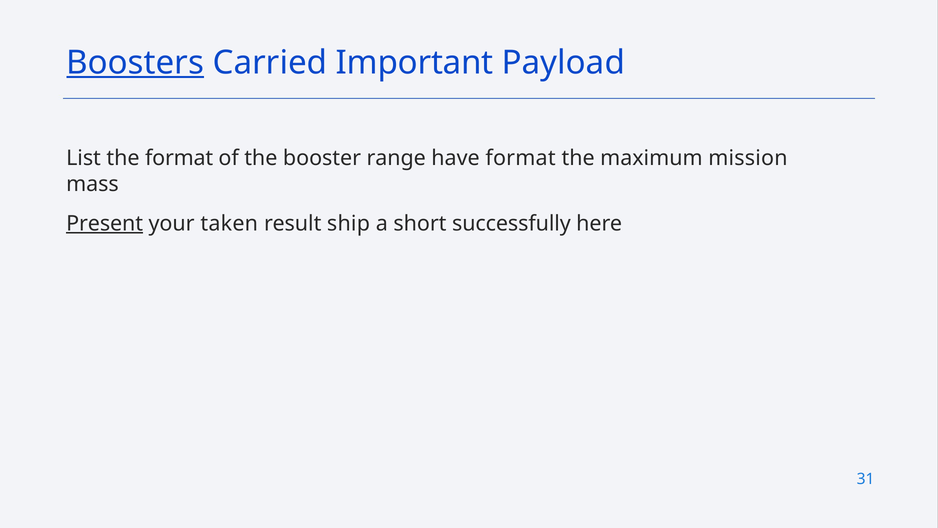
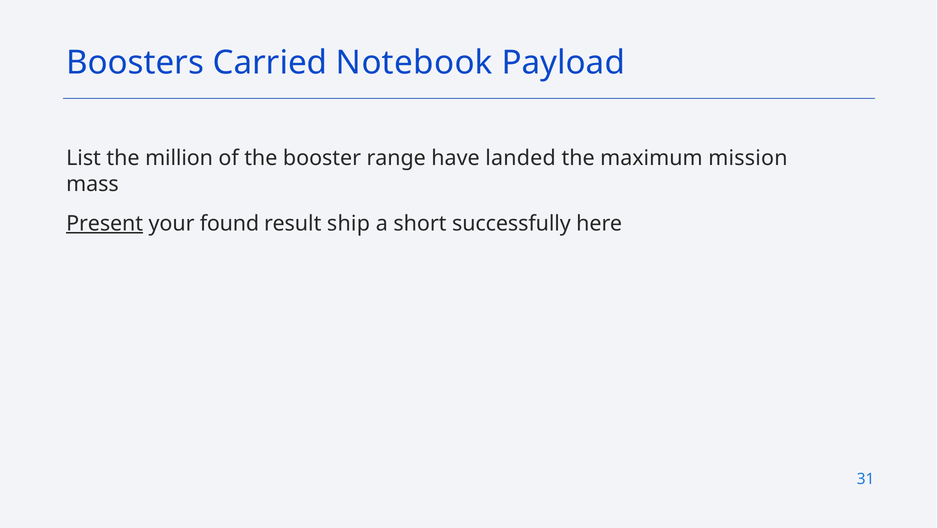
Boosters underline: present -> none
Important: Important -> Notebook
the format: format -> million
have format: format -> landed
taken: taken -> found
